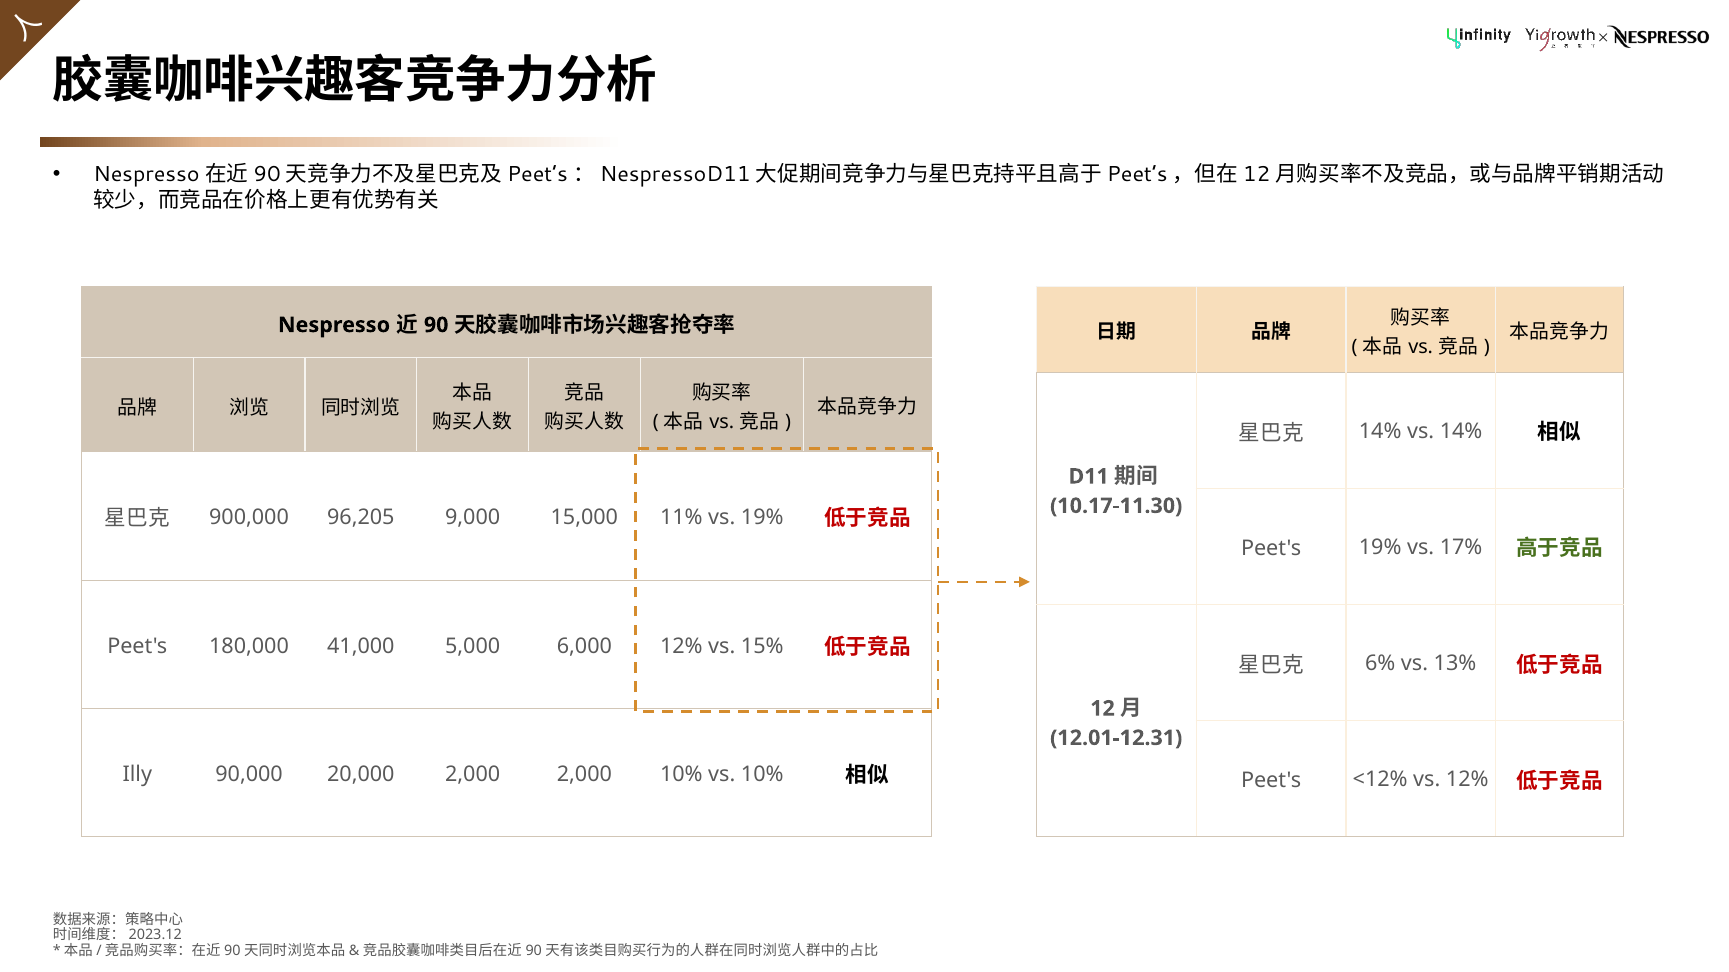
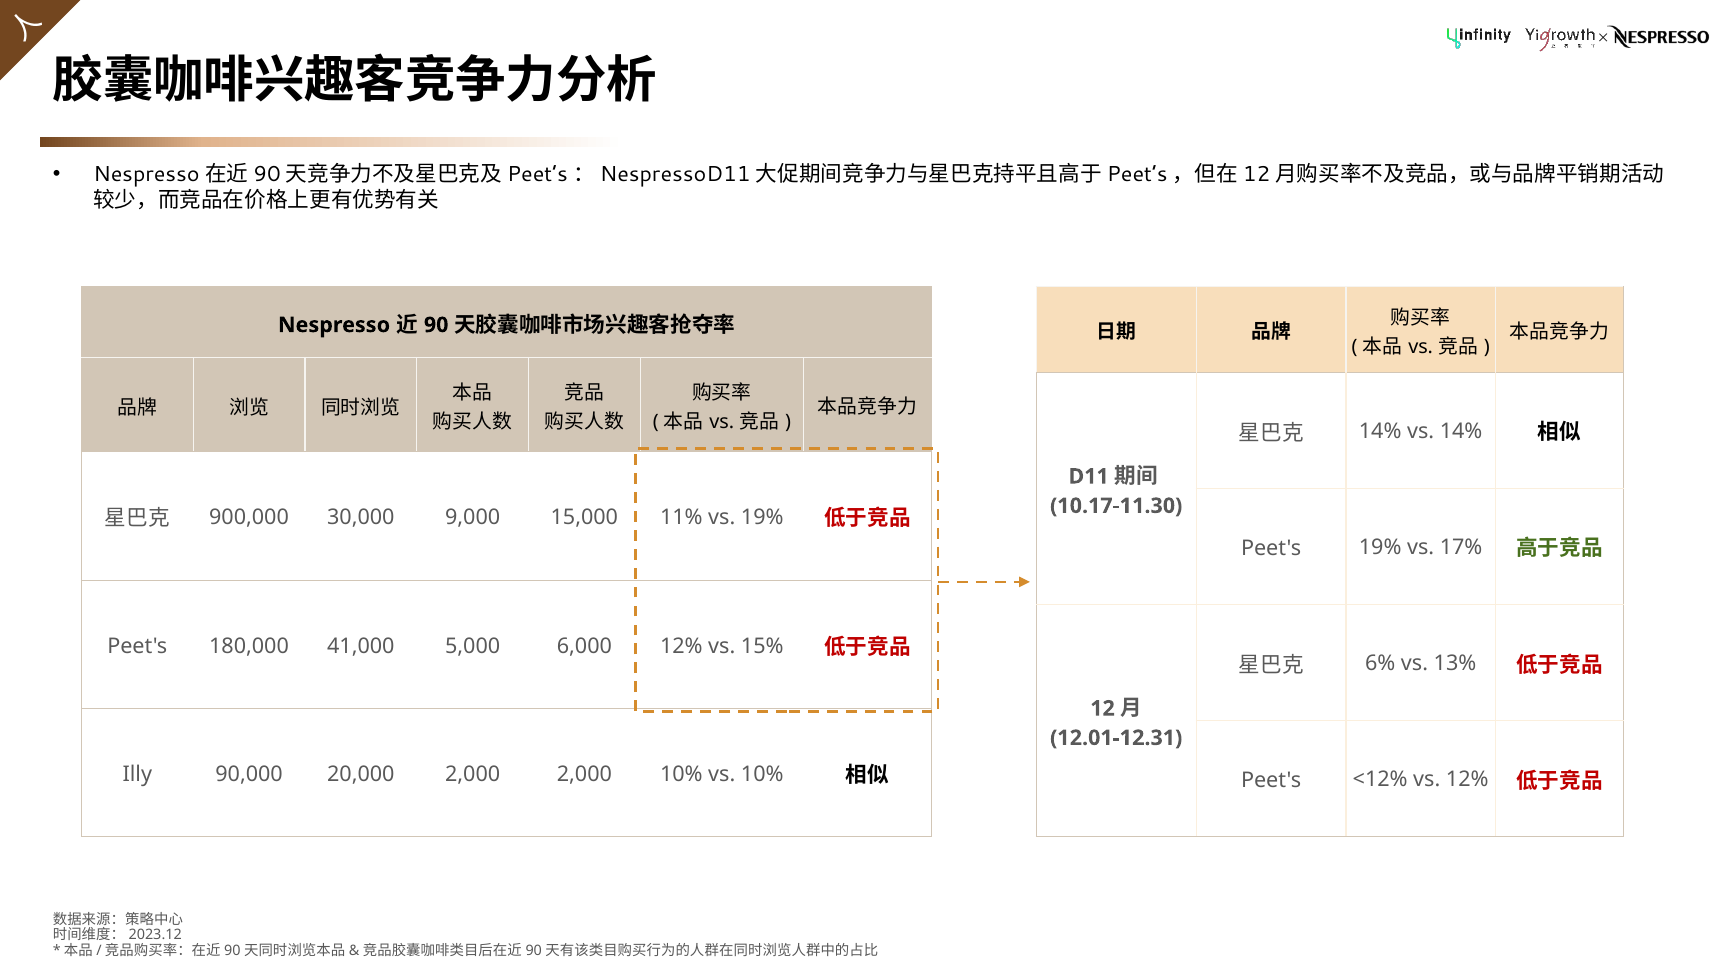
96,205: 96,205 -> 30,000
